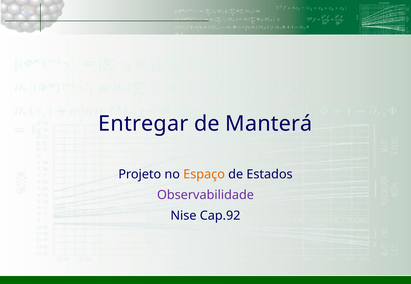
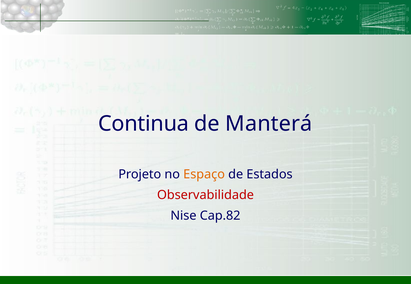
Entregar: Entregar -> Continua
Observabilidade colour: purple -> red
Cap.92: Cap.92 -> Cap.82
